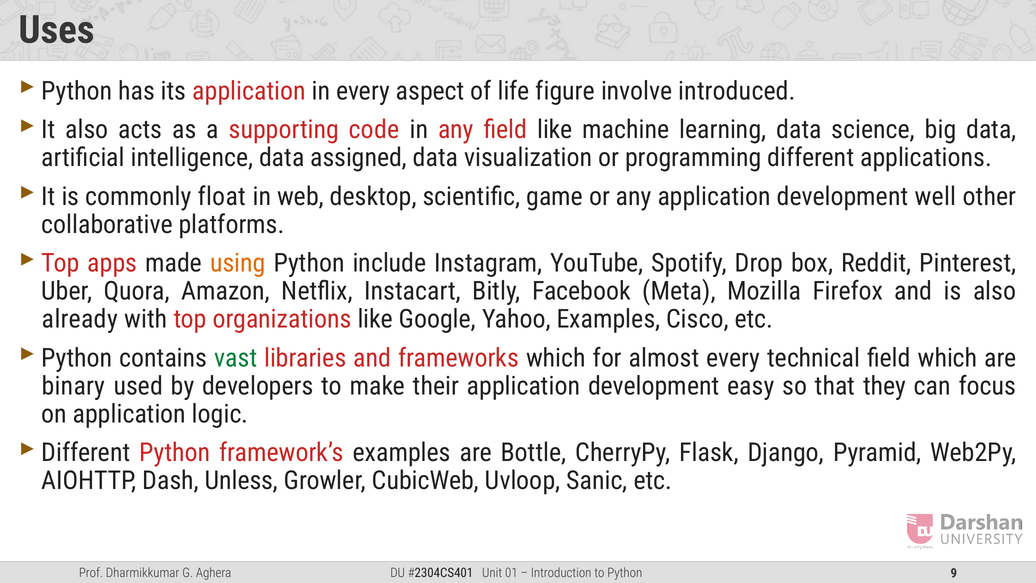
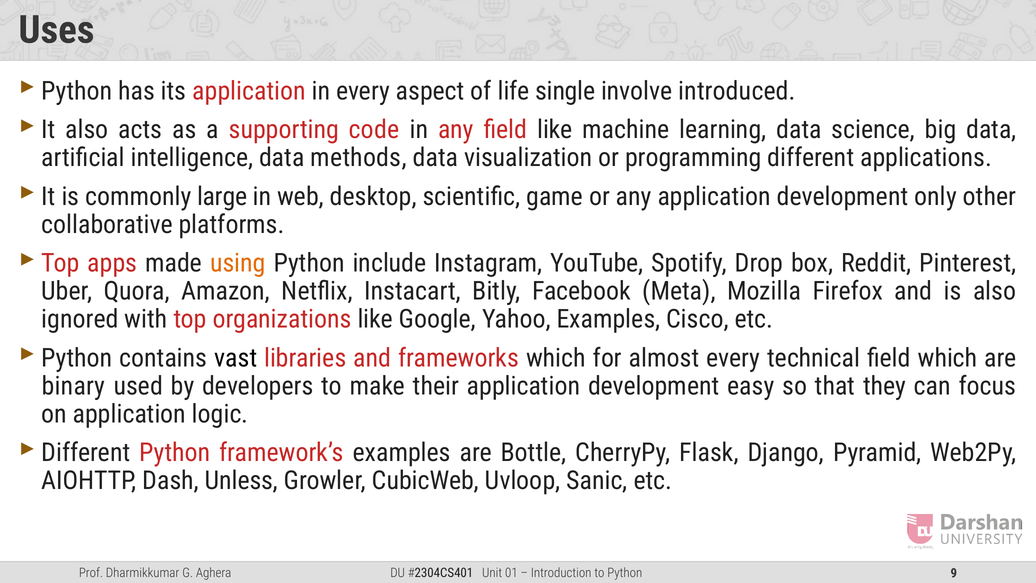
figure: figure -> single
assigned: assigned -> methods
float: float -> large
well: well -> only
already: already -> ignored
vast colour: green -> black
